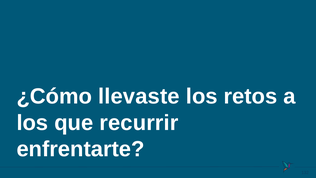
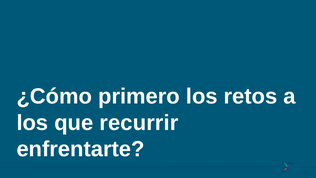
llevaste: llevaste -> primero
